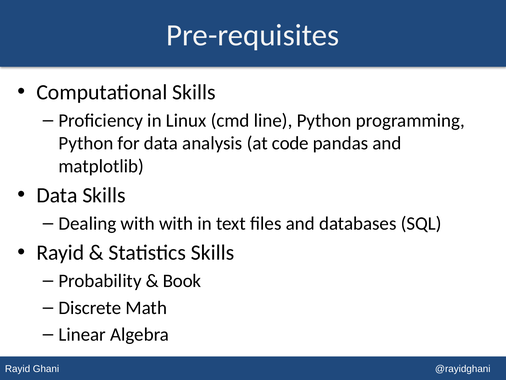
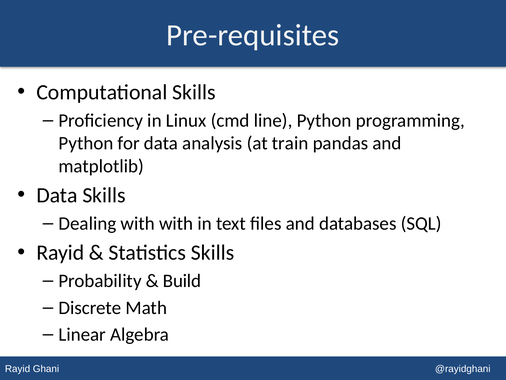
code: code -> train
Book: Book -> Build
